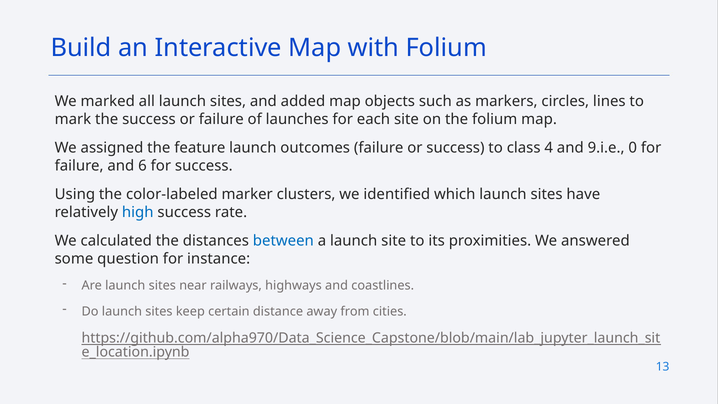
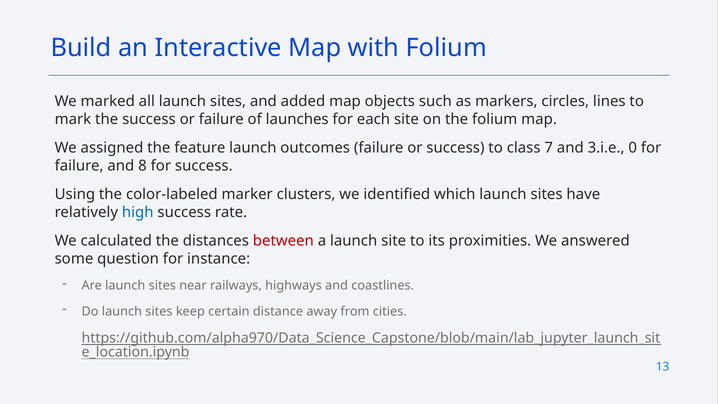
4: 4 -> 7
9.i.e: 9.i.e -> 3.i.e
6: 6 -> 8
between colour: blue -> red
